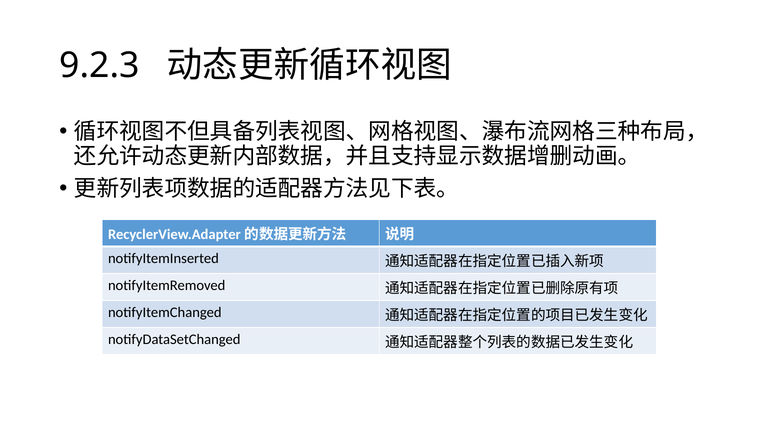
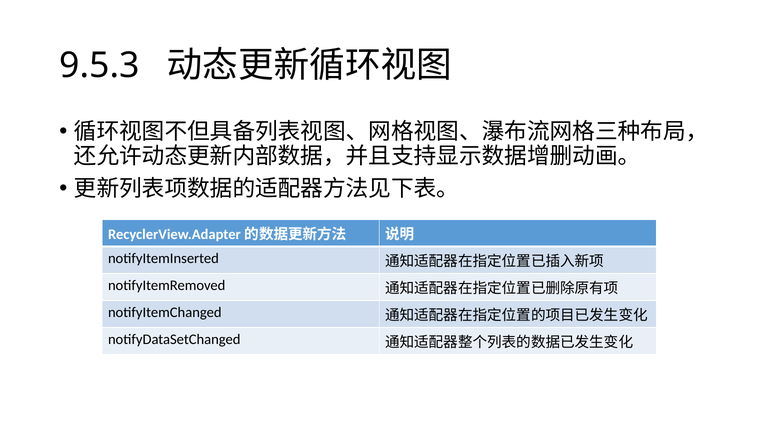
9.2.3: 9.2.3 -> 9.5.3
